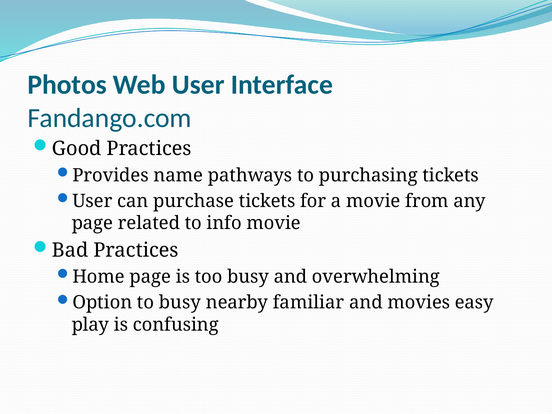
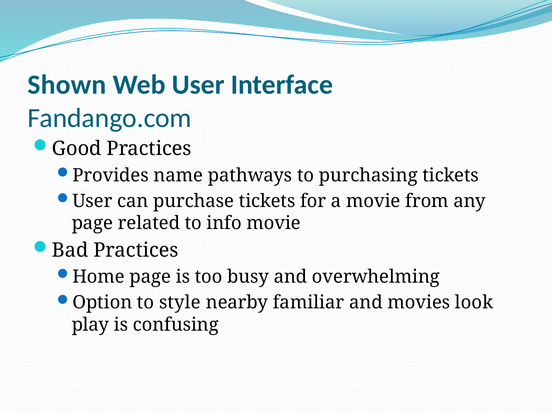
Photos: Photos -> Shown
to busy: busy -> style
easy: easy -> look
